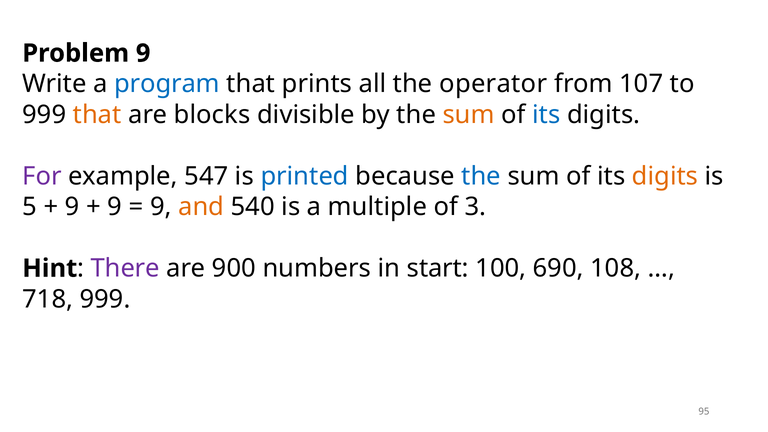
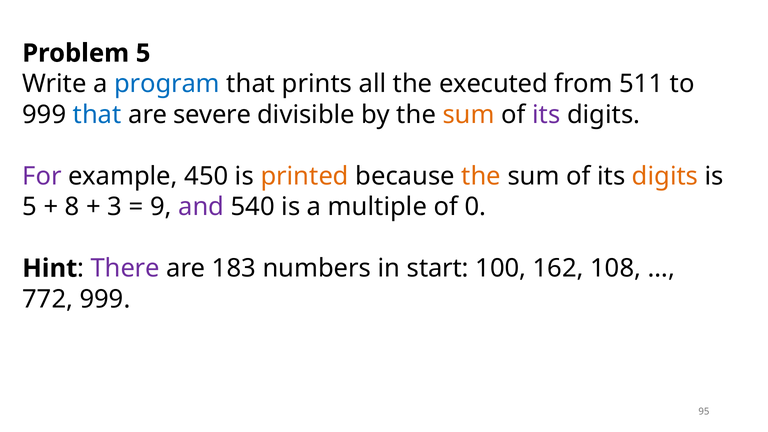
Problem 9: 9 -> 5
operator: operator -> executed
107: 107 -> 511
that at (97, 115) colour: orange -> blue
blocks: blocks -> severe
its at (546, 115) colour: blue -> purple
547: 547 -> 450
printed colour: blue -> orange
the at (481, 176) colour: blue -> orange
9 at (72, 207): 9 -> 8
9 at (115, 207): 9 -> 3
and colour: orange -> purple
3: 3 -> 0
900: 900 -> 183
690: 690 -> 162
718: 718 -> 772
